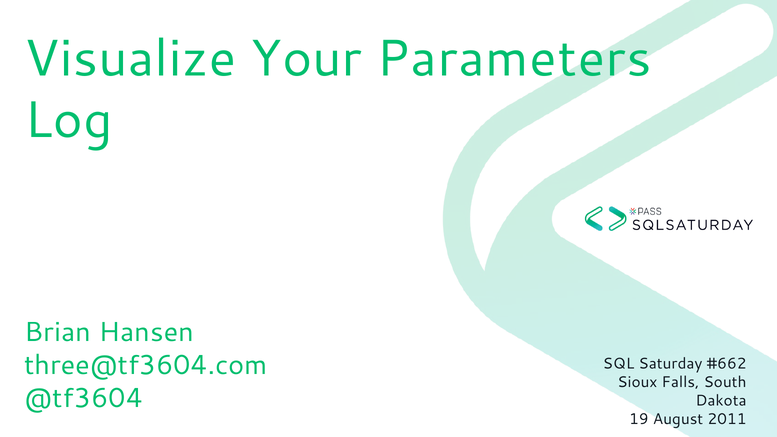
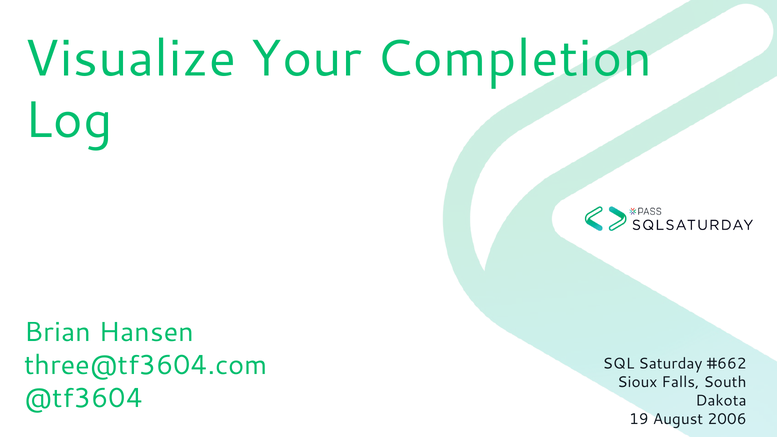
Parameters: Parameters -> Completion
2011: 2011 -> 2006
